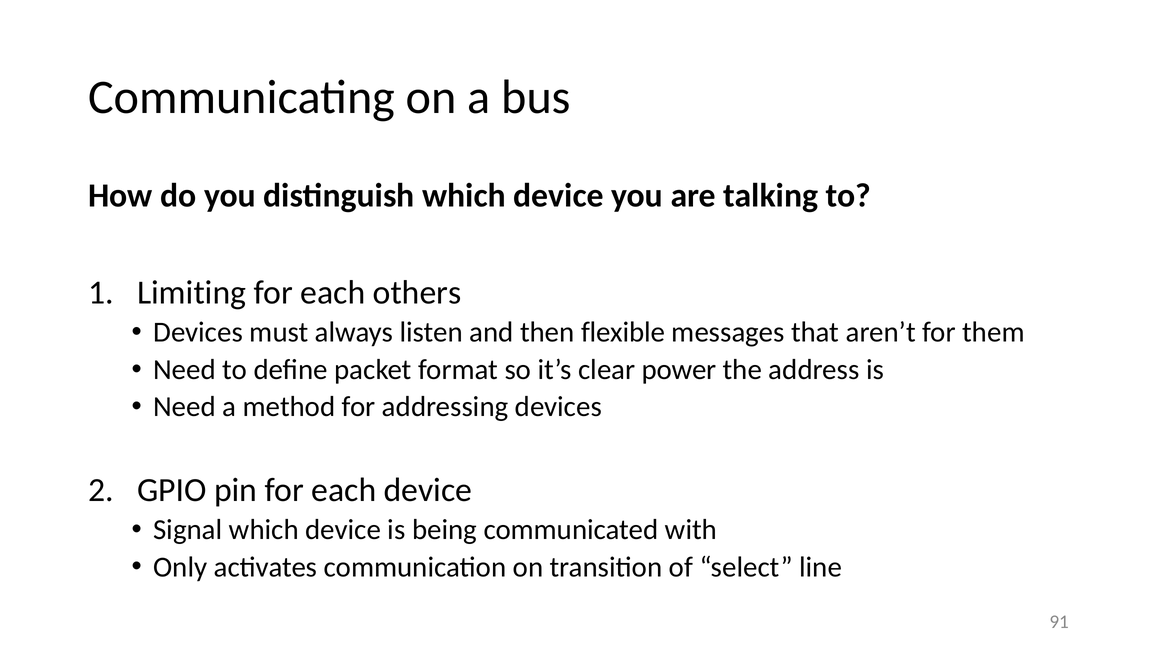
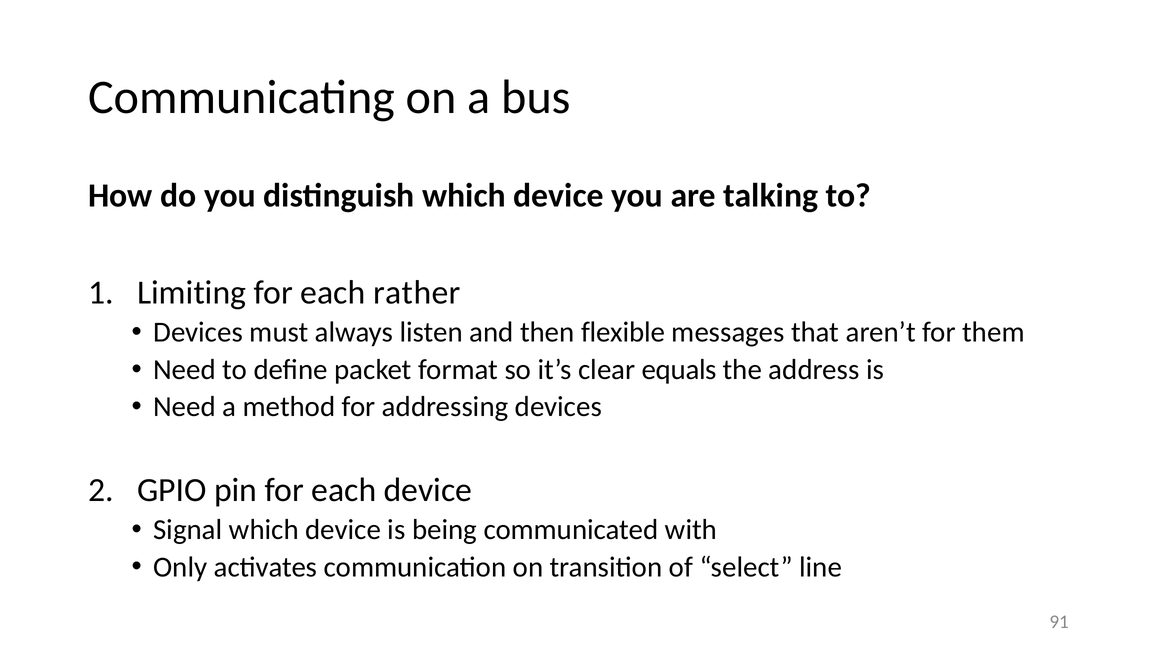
others: others -> rather
power: power -> equals
